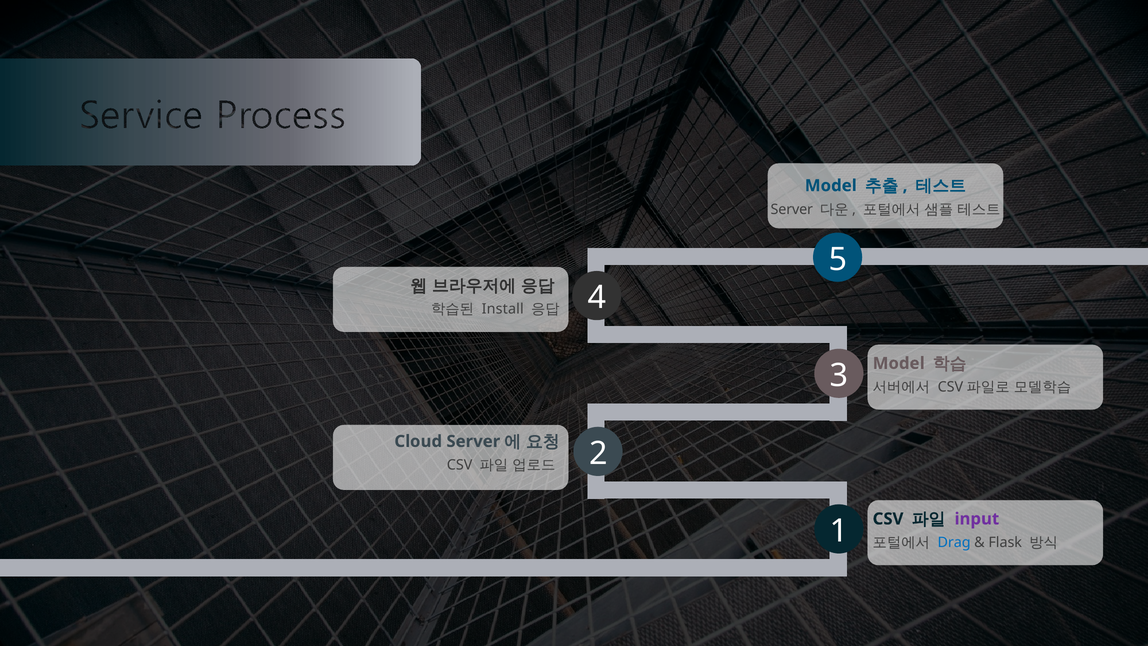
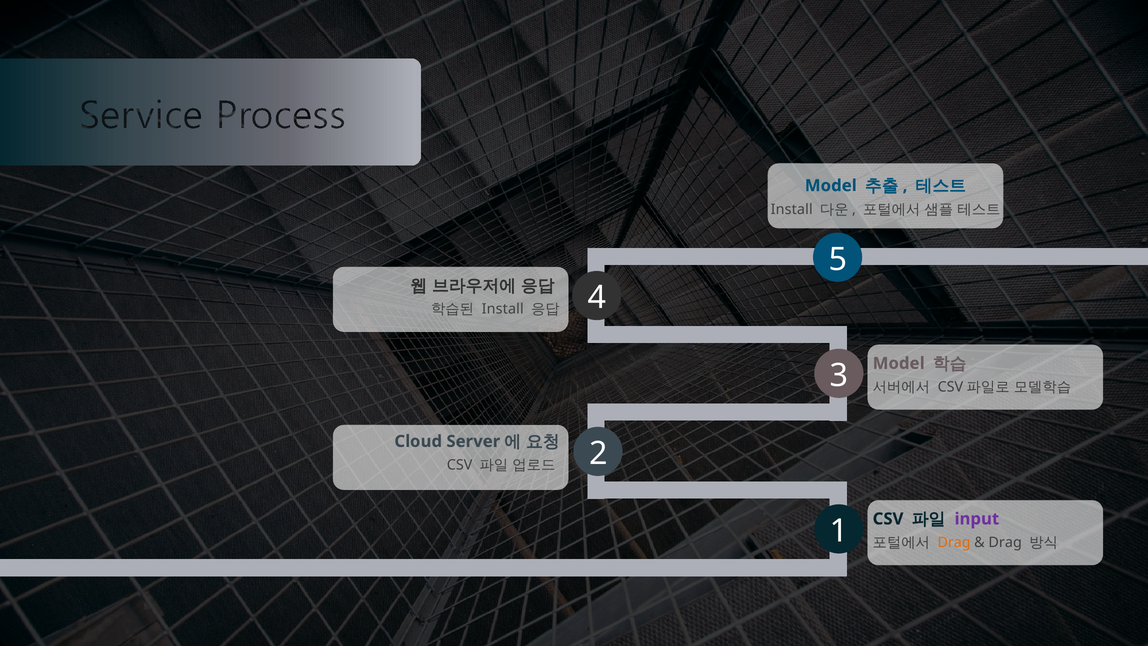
Server at (792, 209): Server -> Install
Drag at (954, 542) colour: blue -> orange
Flask at (1005, 542): Flask -> Drag
